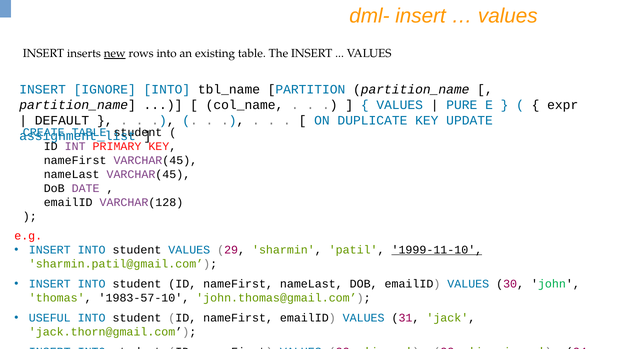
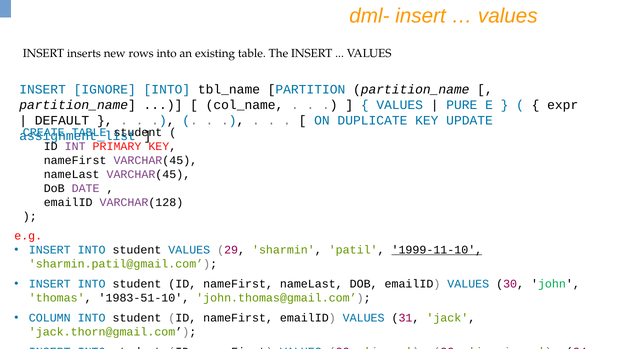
new underline: present -> none
1983-57-10: 1983-57-10 -> 1983-51-10
USEFUL: USEFUL -> COLUMN
